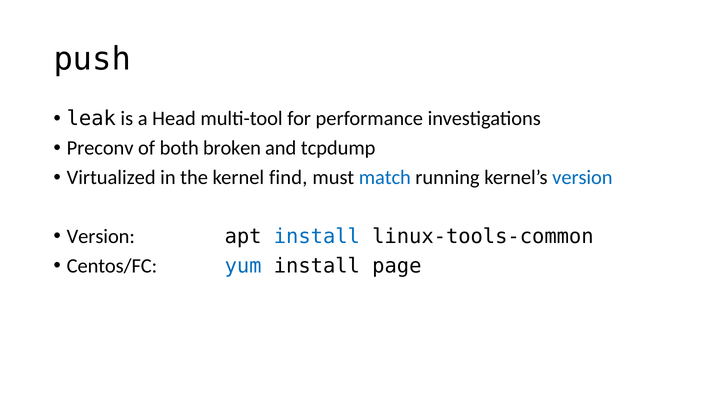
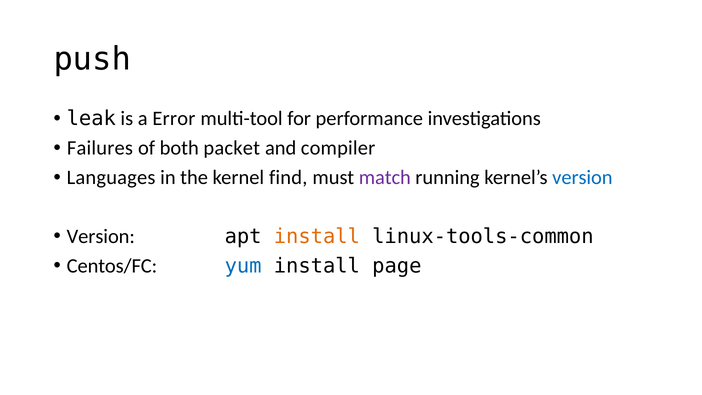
Head: Head -> Error
Preconv: Preconv -> Failures
broken: broken -> packet
tcpdump: tcpdump -> compiler
Virtualized: Virtualized -> Languages
match colour: blue -> purple
install at (317, 236) colour: blue -> orange
